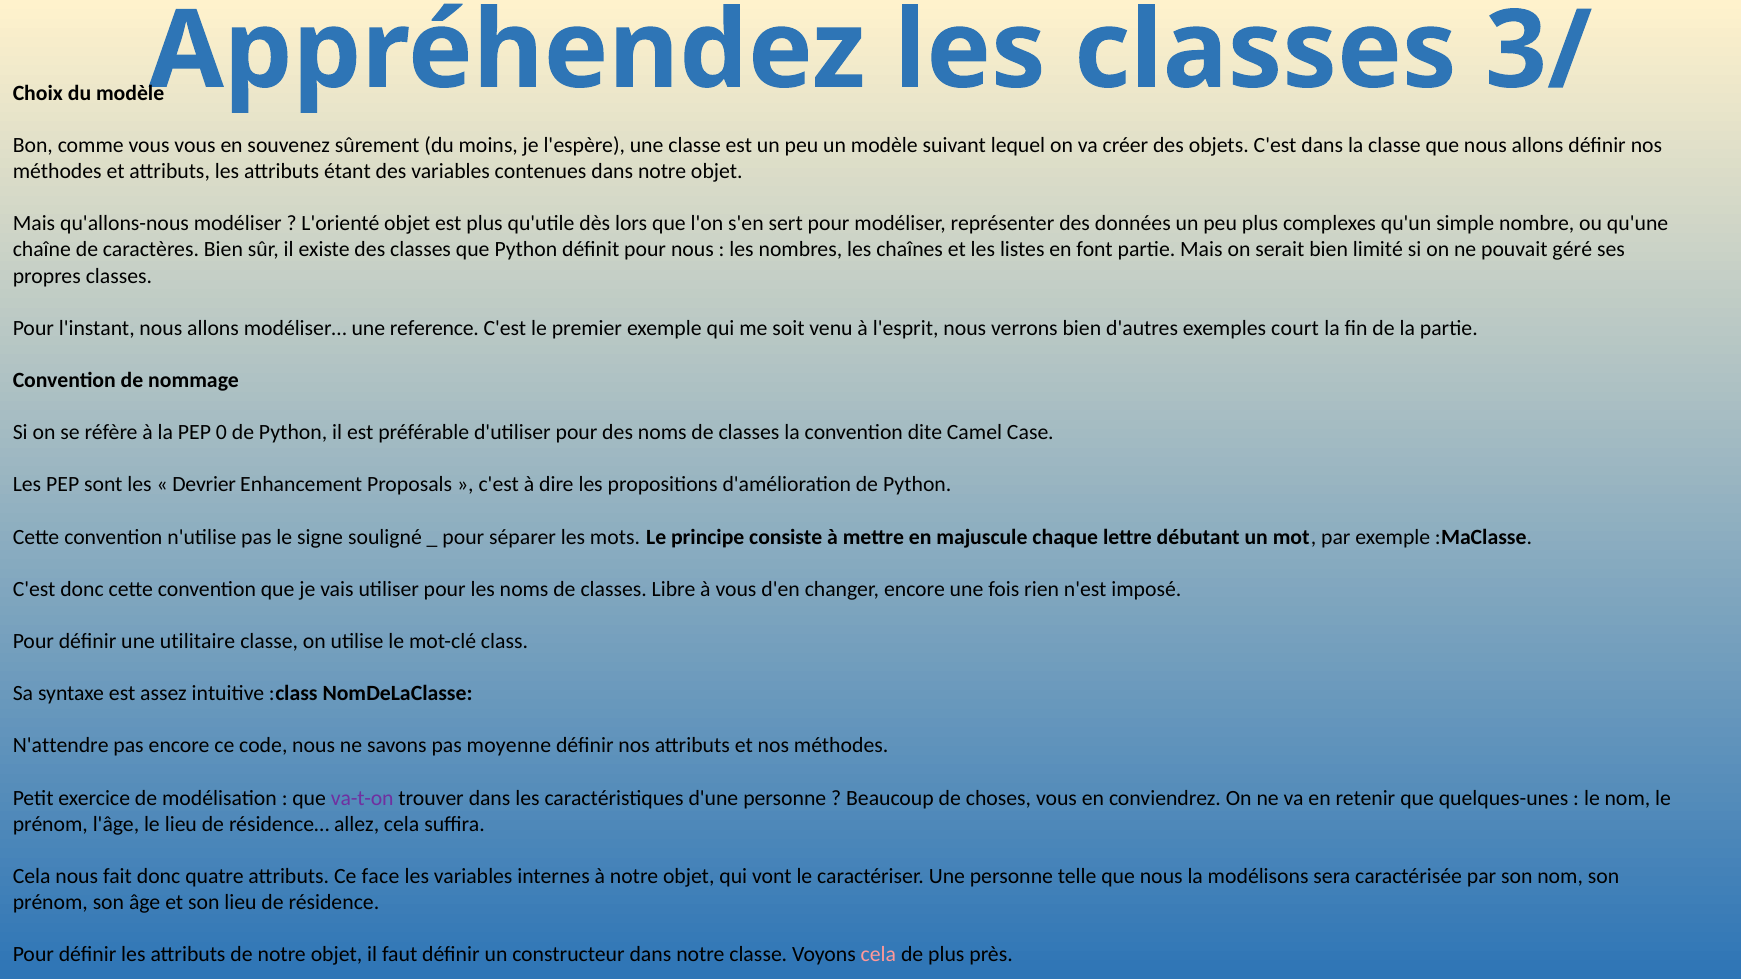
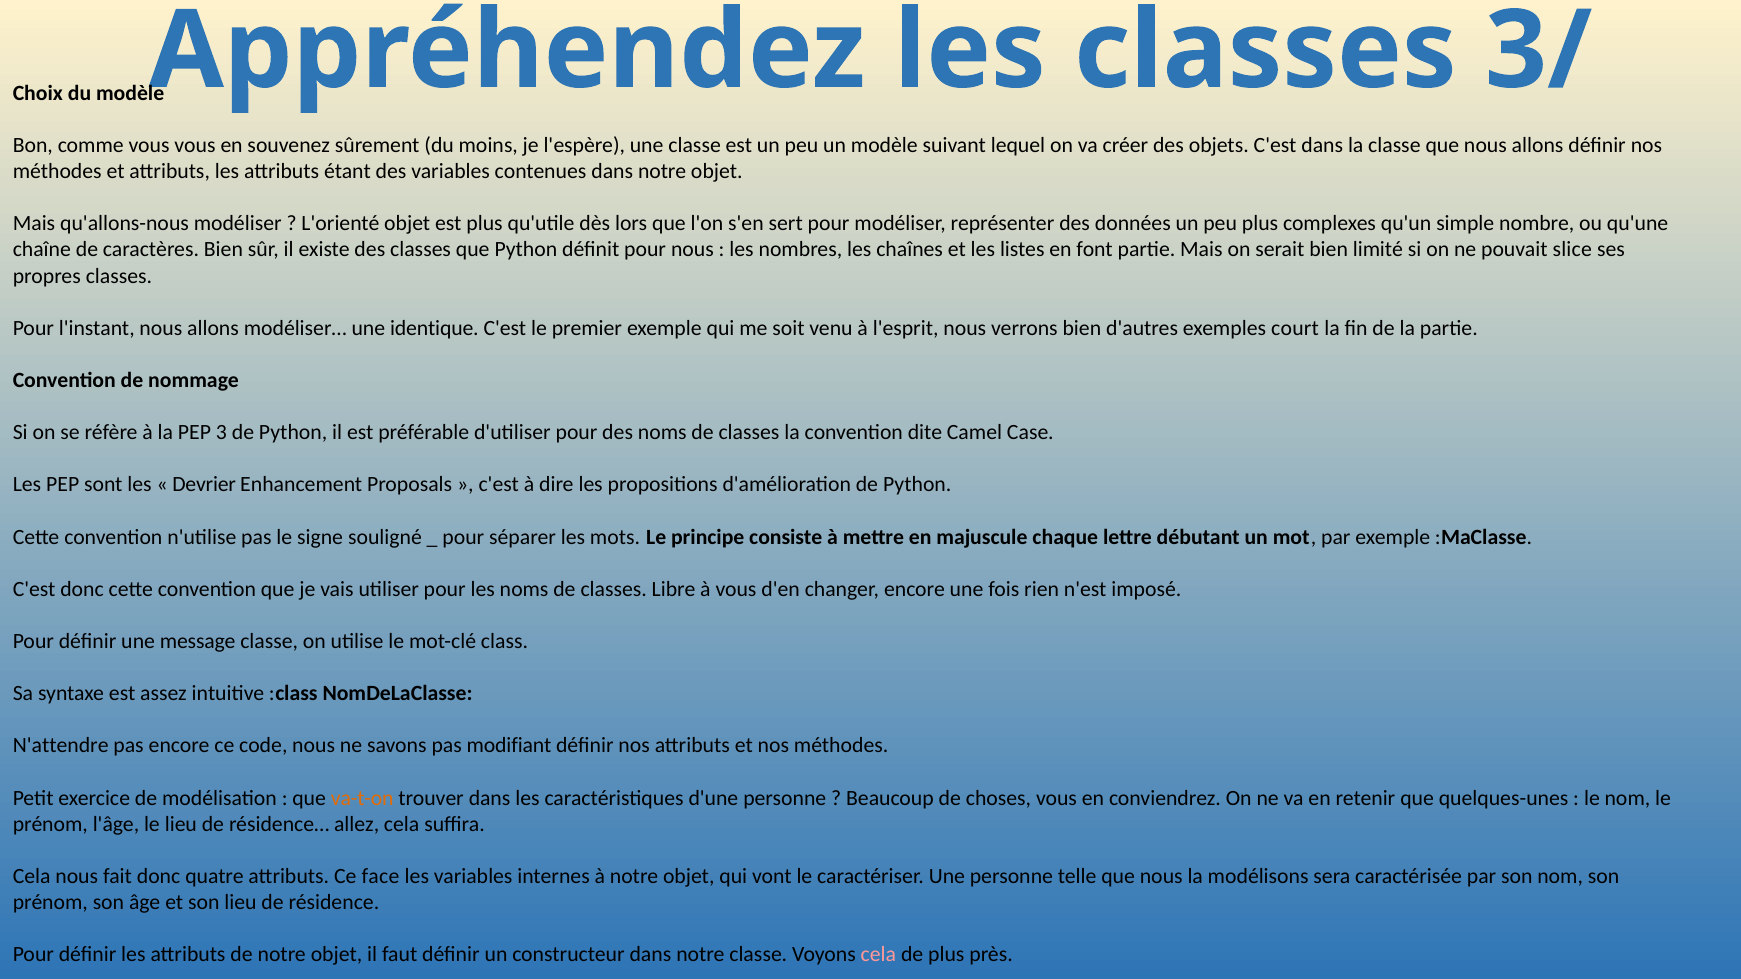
géré: géré -> slice
reference: reference -> identique
0: 0 -> 3
utilitaire: utilitaire -> message
moyenne: moyenne -> modifiant
va-t-on colour: purple -> orange
